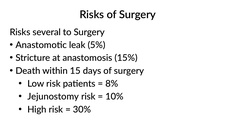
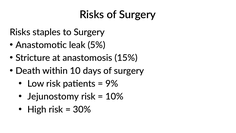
several: several -> staples
15: 15 -> 10
8%: 8% -> 9%
